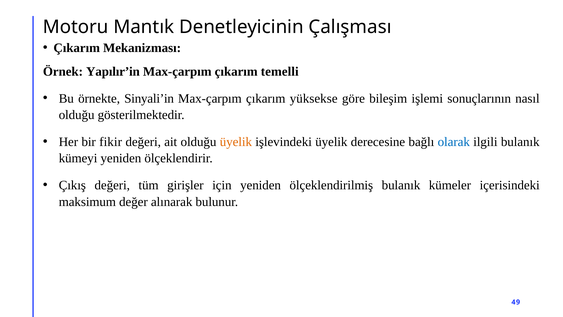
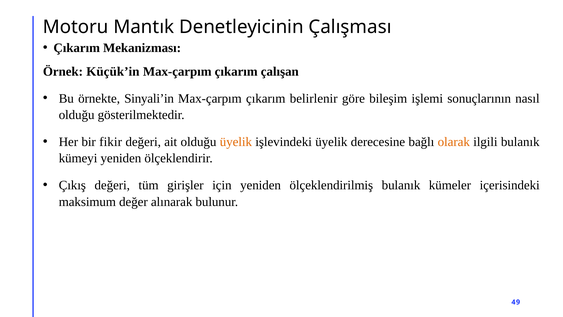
Yapılır’in: Yapılır’in -> Küçük’in
temelli: temelli -> çalışan
yüksekse: yüksekse -> belirlenir
olarak colour: blue -> orange
